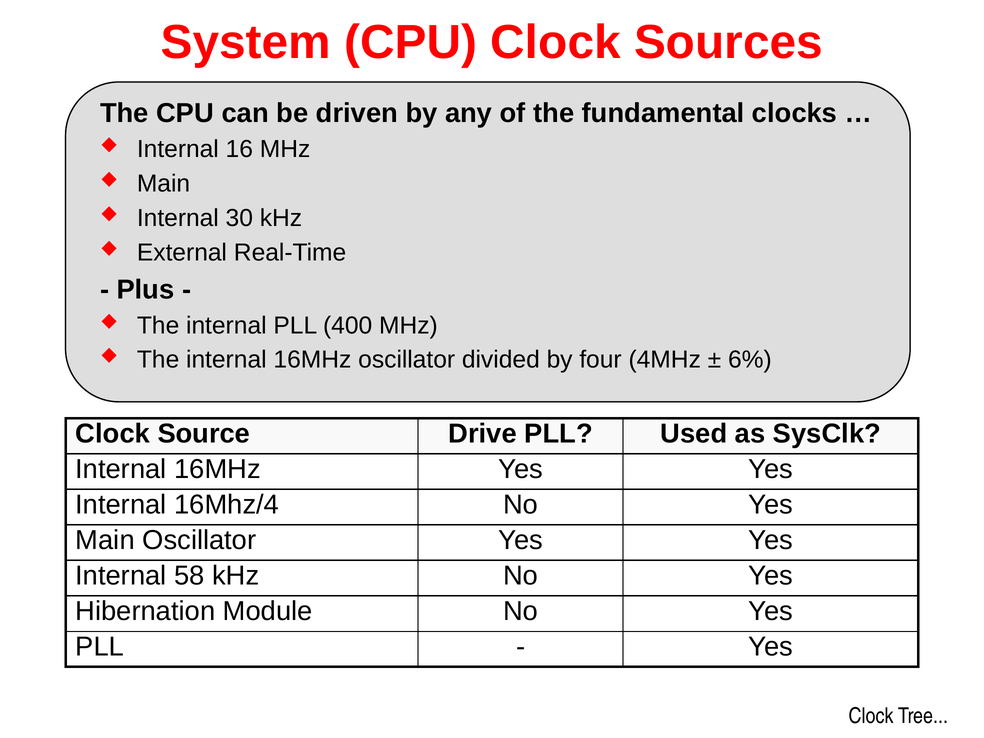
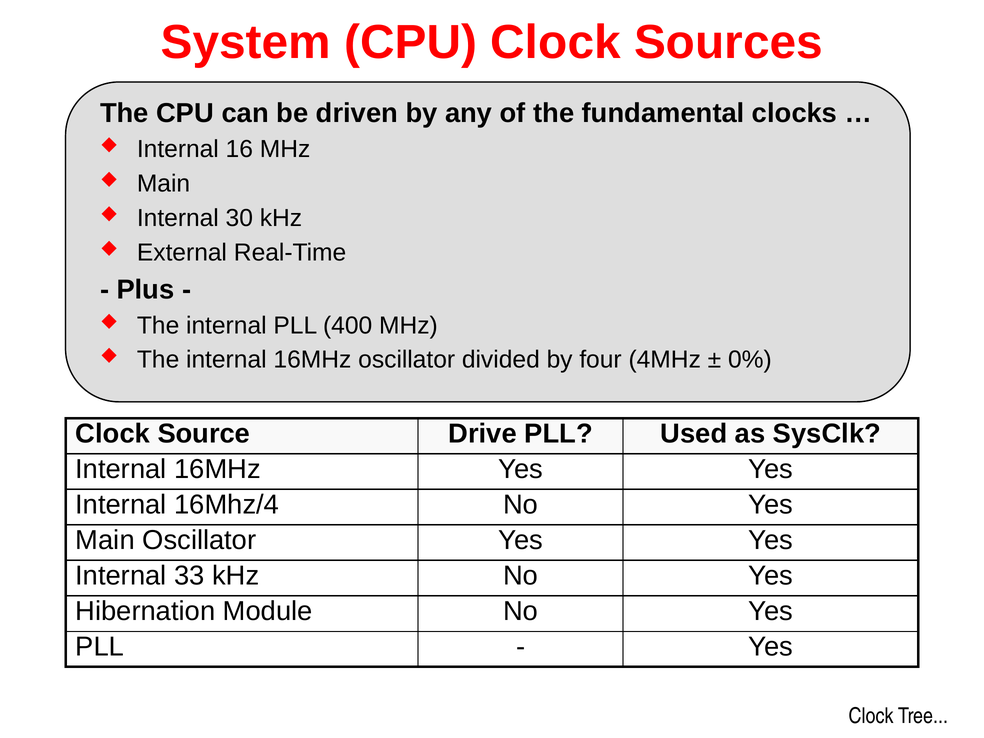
6%: 6% -> 0%
58: 58 -> 33
